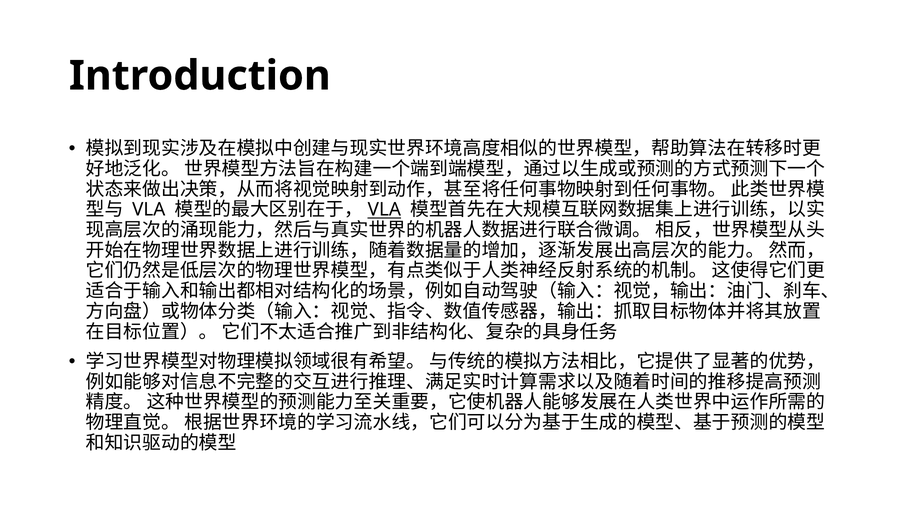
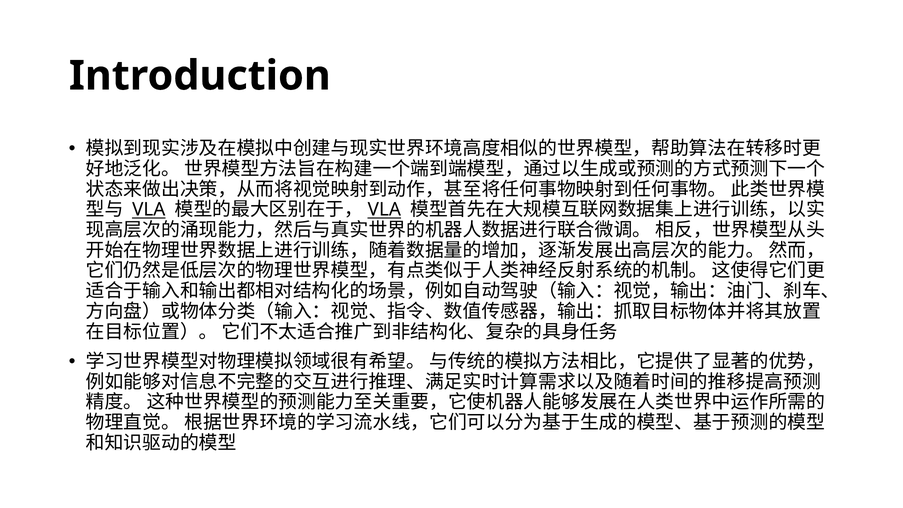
VLA at (149, 210) underline: none -> present
